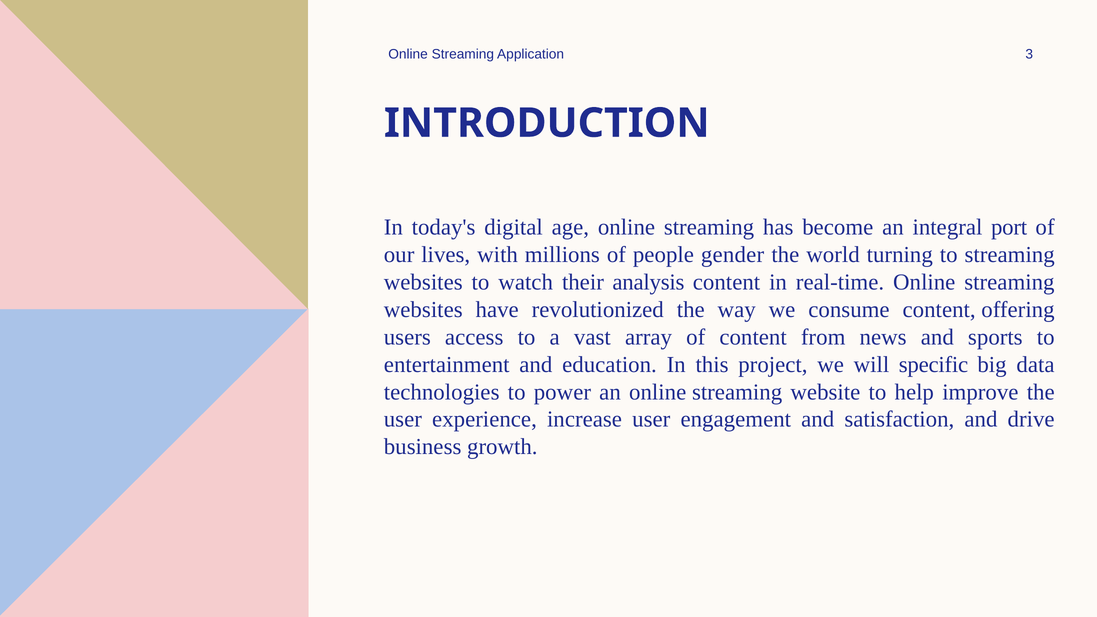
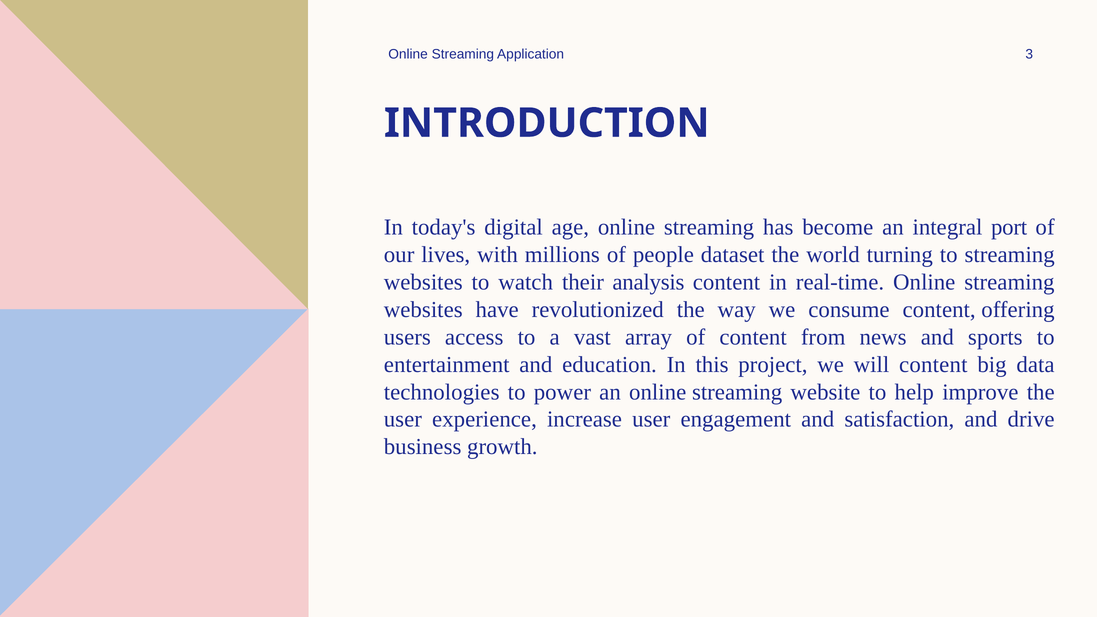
gender: gender -> dataset
will specific: specific -> content
